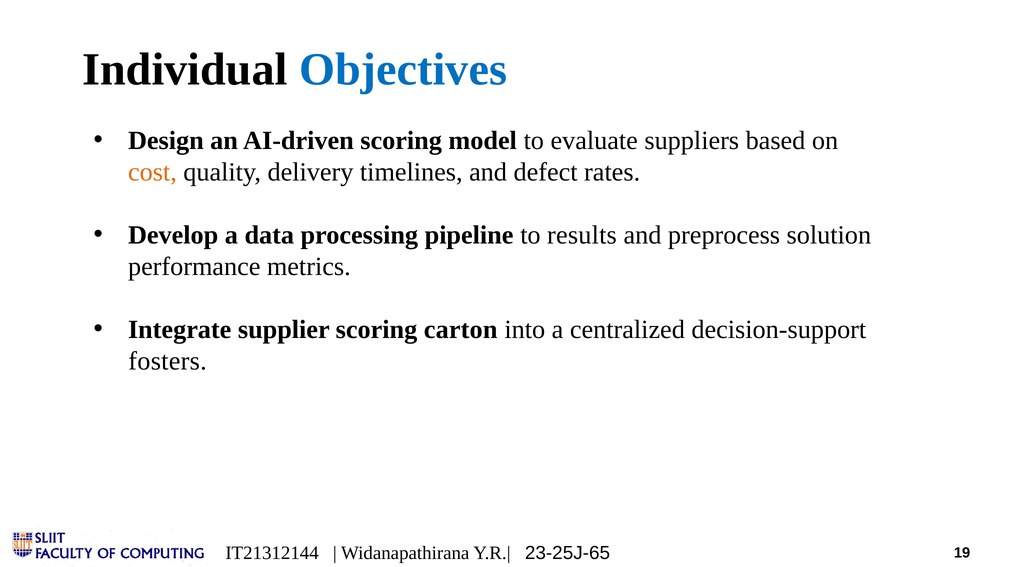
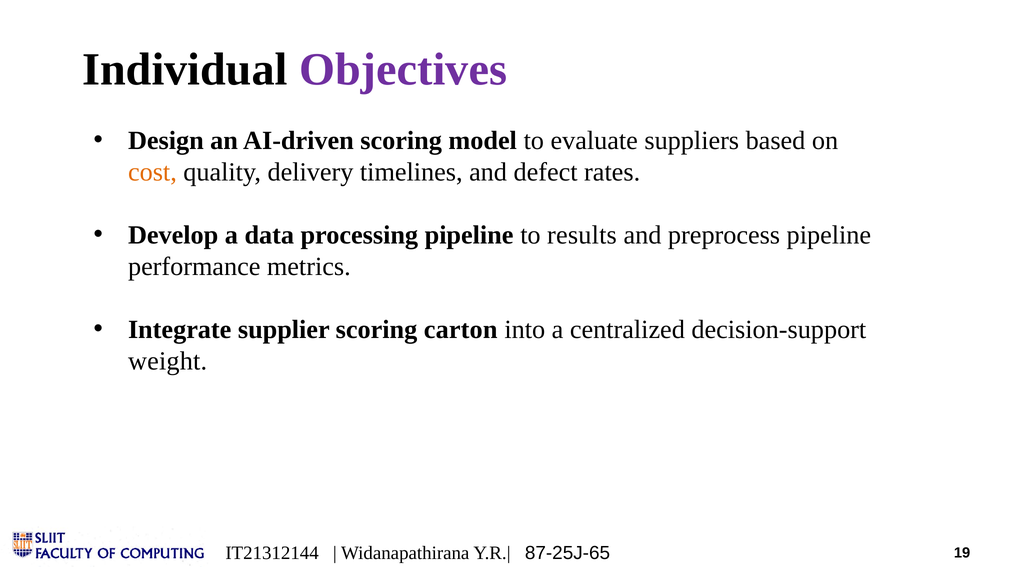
Objectives colour: blue -> purple
preprocess solution: solution -> pipeline
fosters: fosters -> weight
23-25J-65: 23-25J-65 -> 87-25J-65
